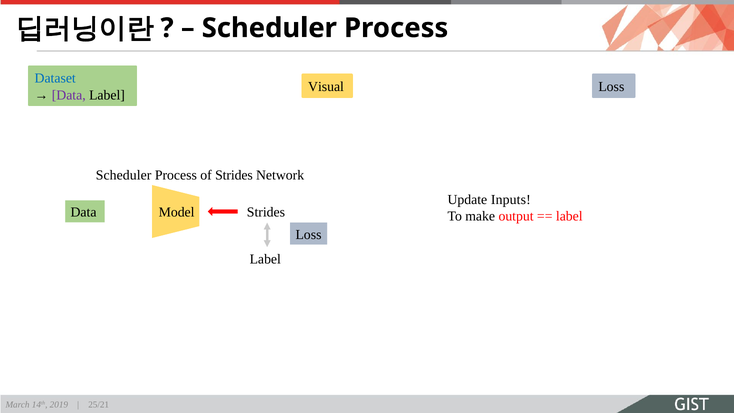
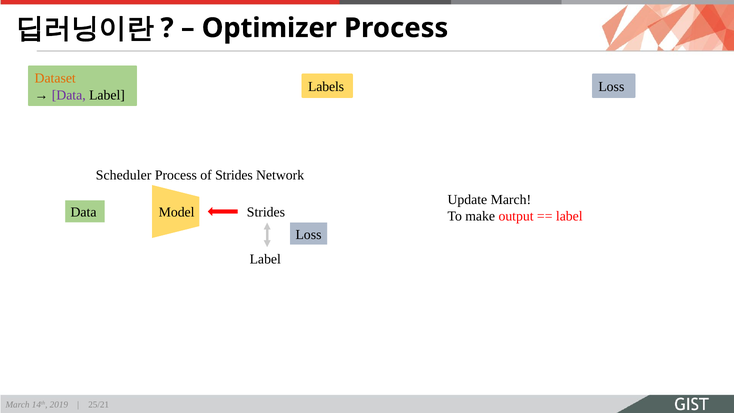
Scheduler at (269, 28): Scheduler -> Optimizer
Dataset colour: blue -> orange
Visual: Visual -> Labels
Update Inputs: Inputs -> March
